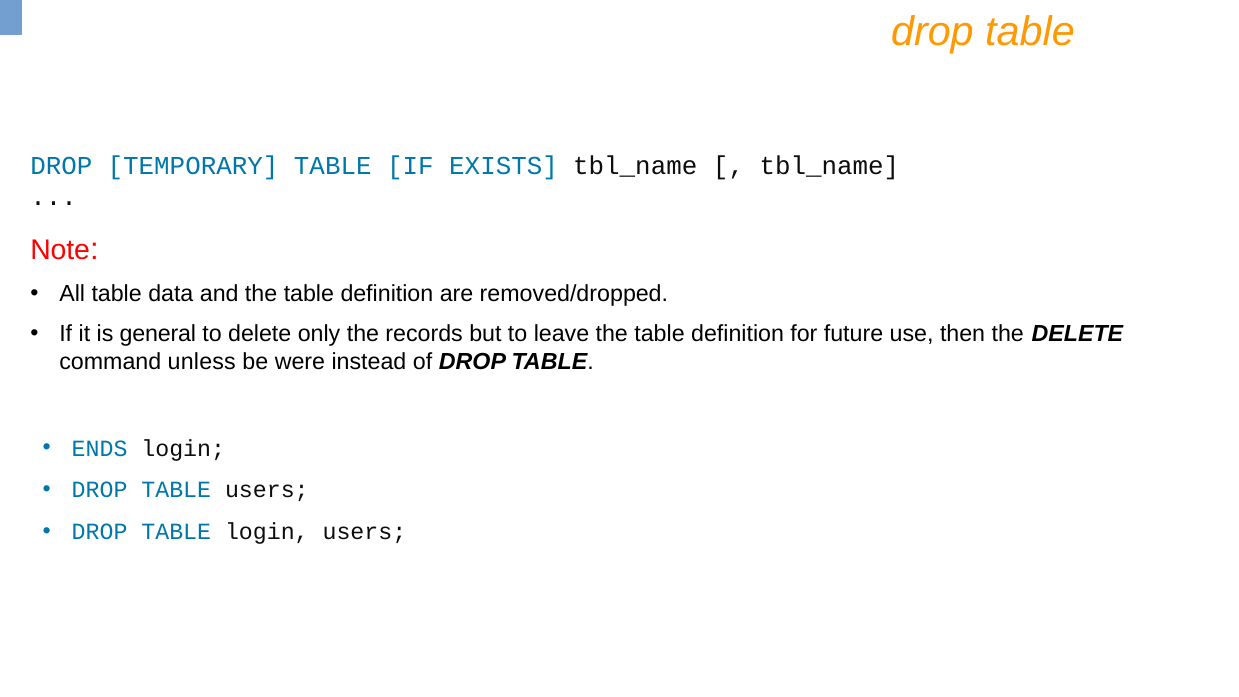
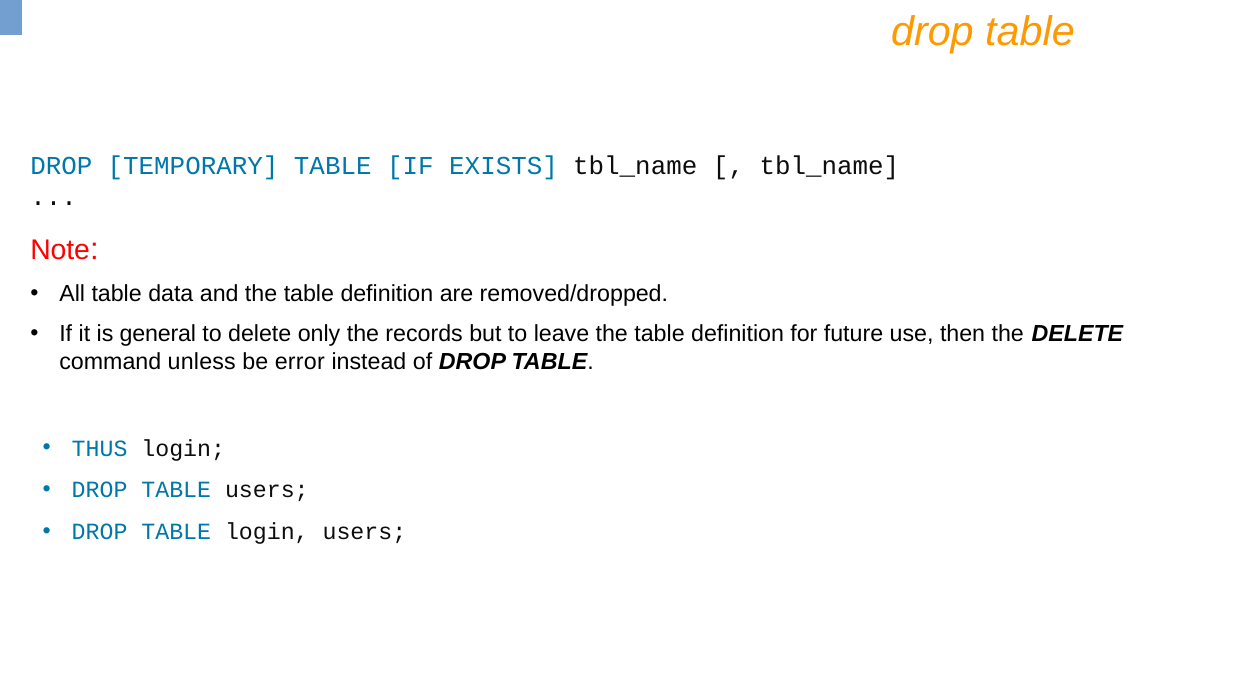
were: were -> error
ENDS: ENDS -> THUS
